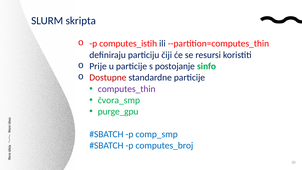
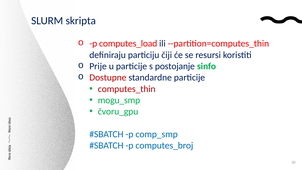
computes_istih: computes_istih -> computes_load
computes_thin colour: purple -> red
čvora_smp: čvora_smp -> mogu_smp
purge_gpu: purge_gpu -> čvoru_gpu
